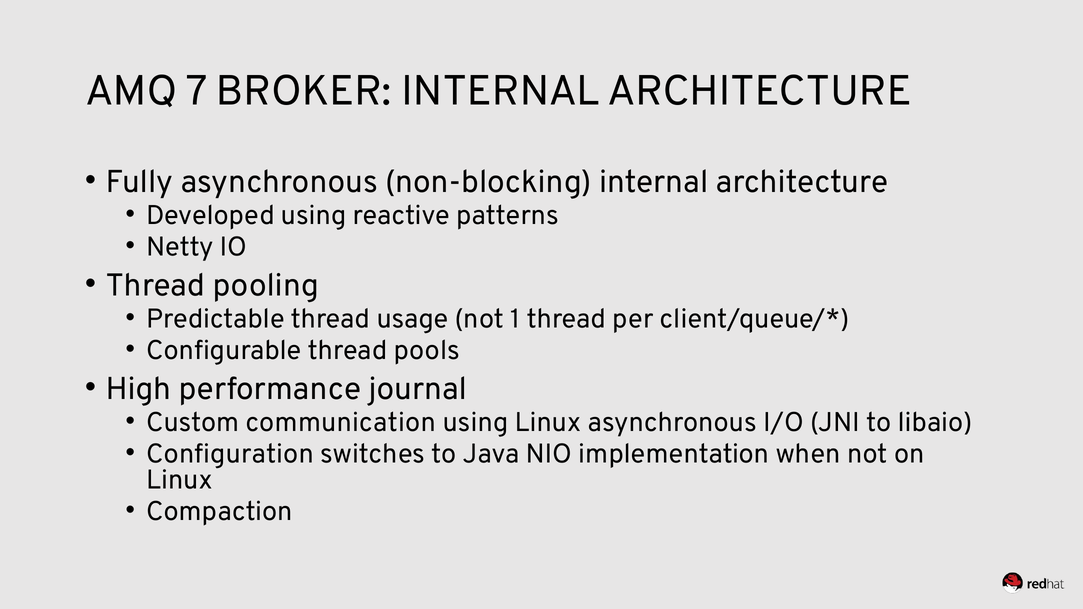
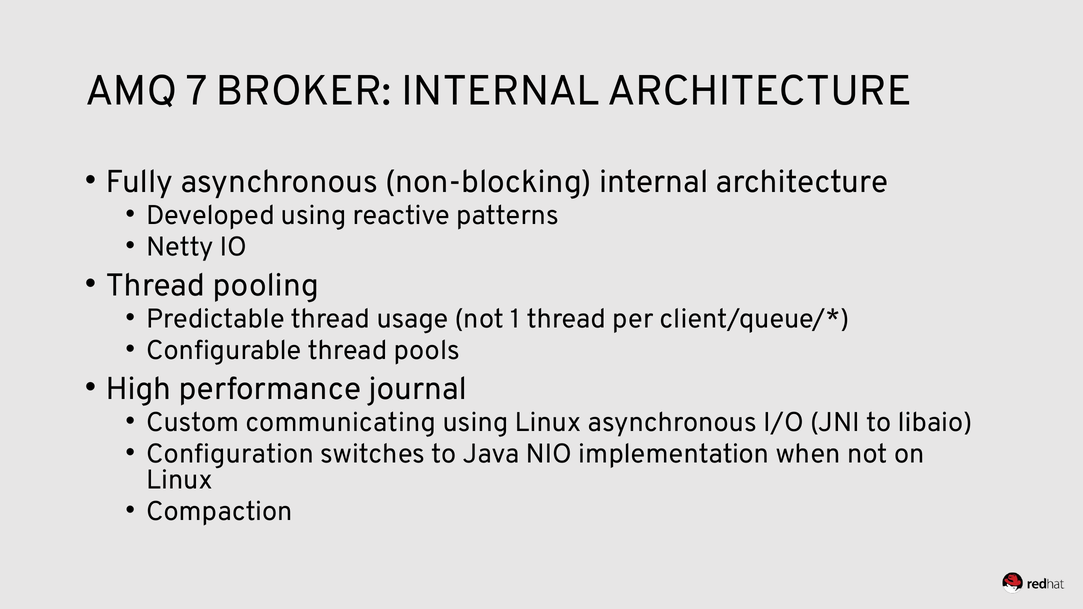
communication: communication -> communicating
